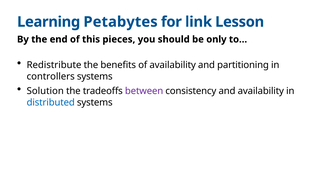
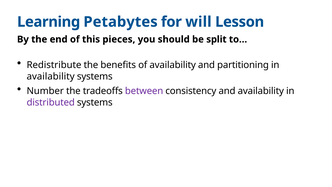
link: link -> will
only: only -> split
controllers at (51, 76): controllers -> availability
Solution: Solution -> Number
distributed colour: blue -> purple
